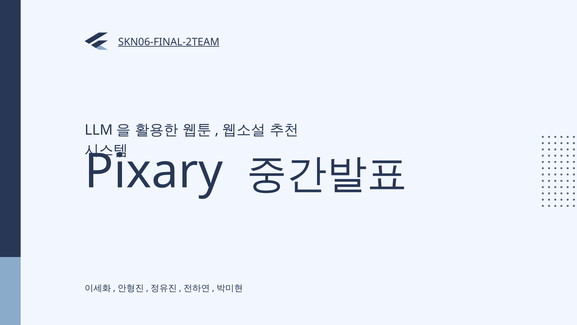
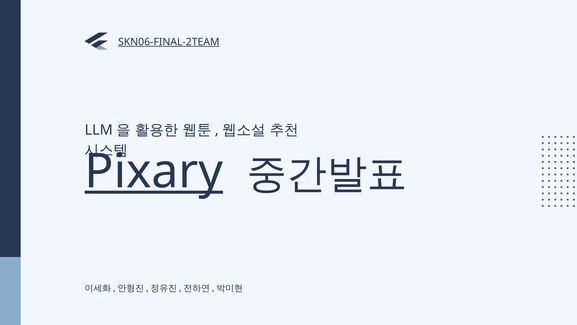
Pixary underline: none -> present
